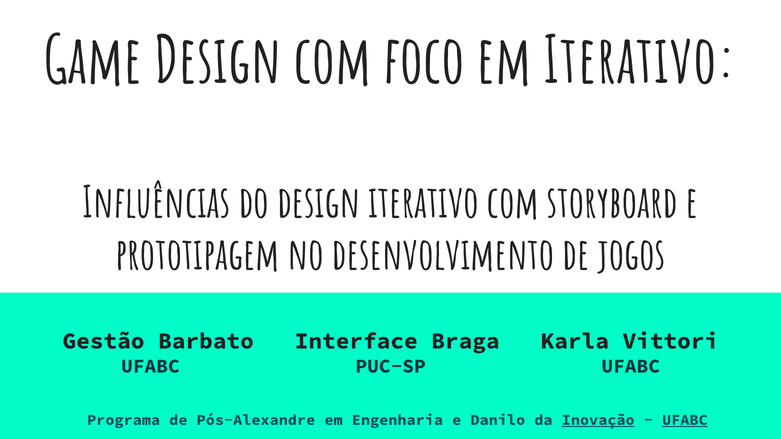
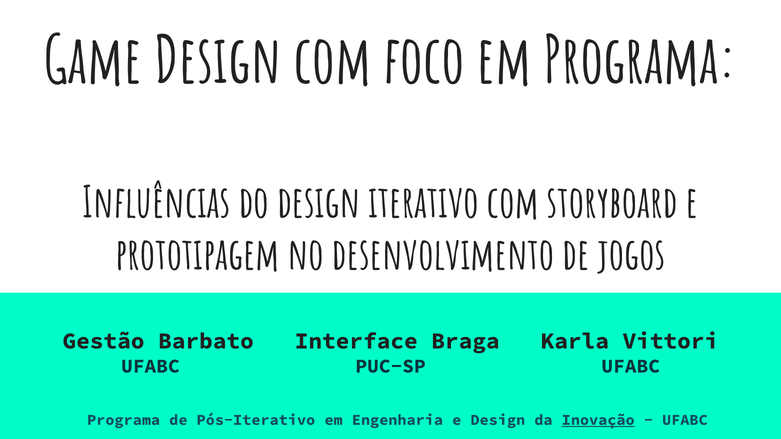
em Iterativo: Iterativo -> Programa
Pós-Alexandre: Pós-Alexandre -> Pós-Iterativo
e Danilo: Danilo -> Design
UFABC at (685, 420) underline: present -> none
